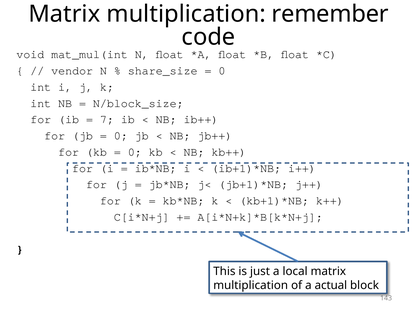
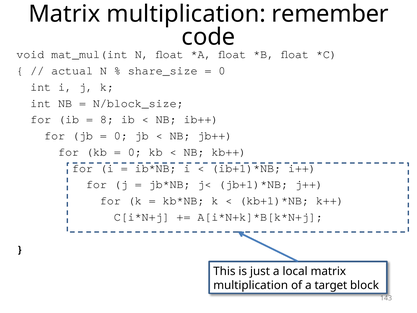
vendor: vendor -> actual
7: 7 -> 8
actual: actual -> target
